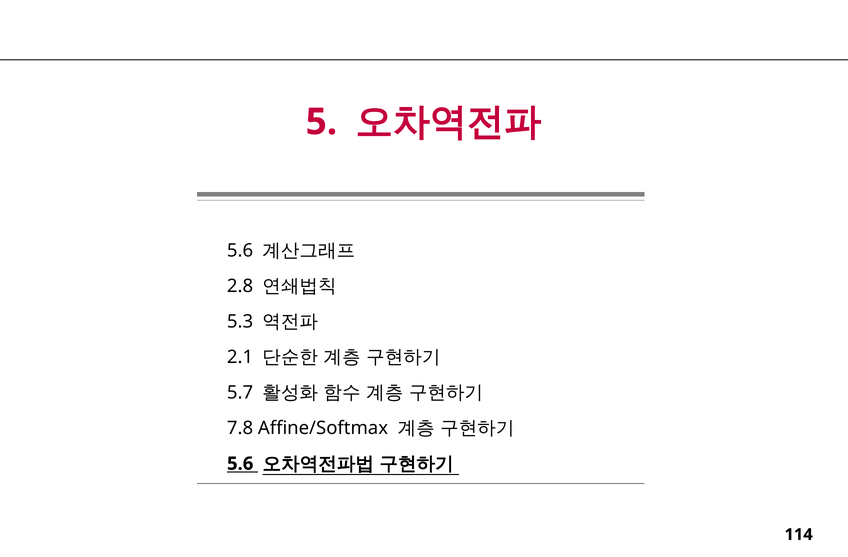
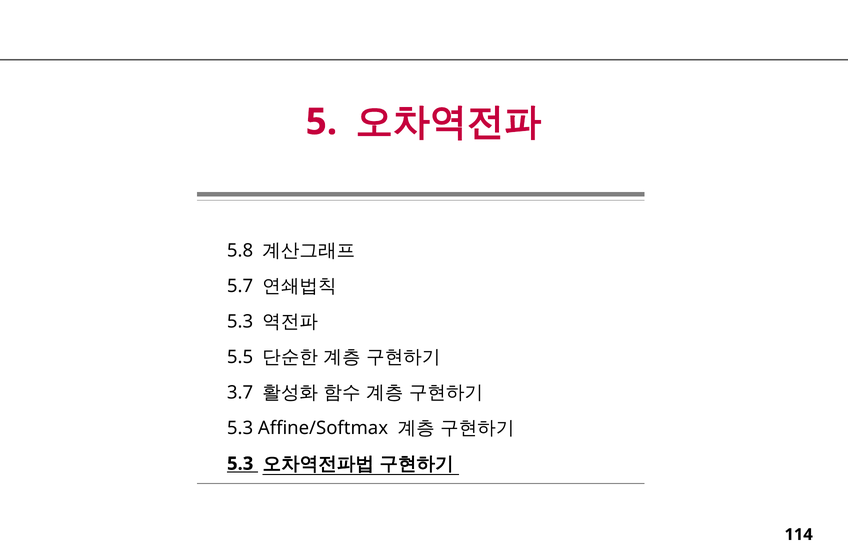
5.6 at (240, 251): 5.6 -> 5.8
2.8: 2.8 -> 5.7
2.1: 2.1 -> 5.5
5.7: 5.7 -> 3.7
7.8 at (240, 428): 7.8 -> 5.3
5.6 at (240, 464): 5.6 -> 5.3
